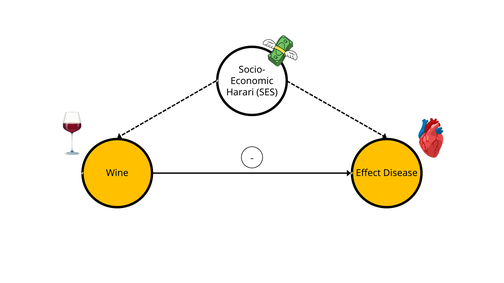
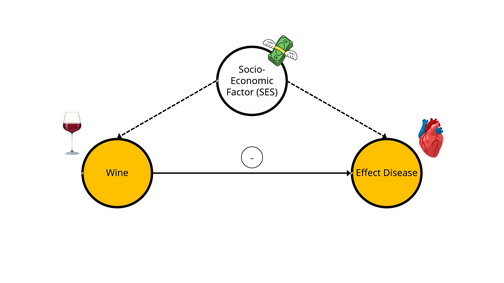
Harari: Harari -> Factor
